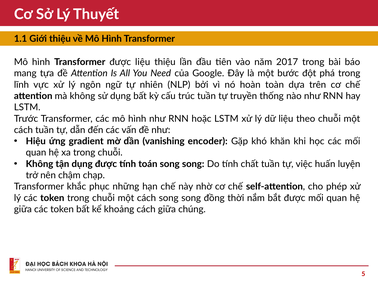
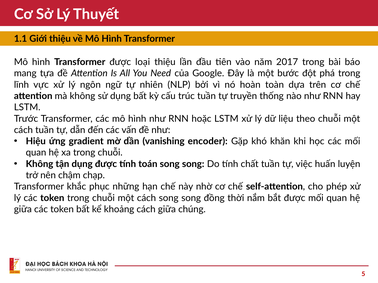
được liệu: liệu -> loại
